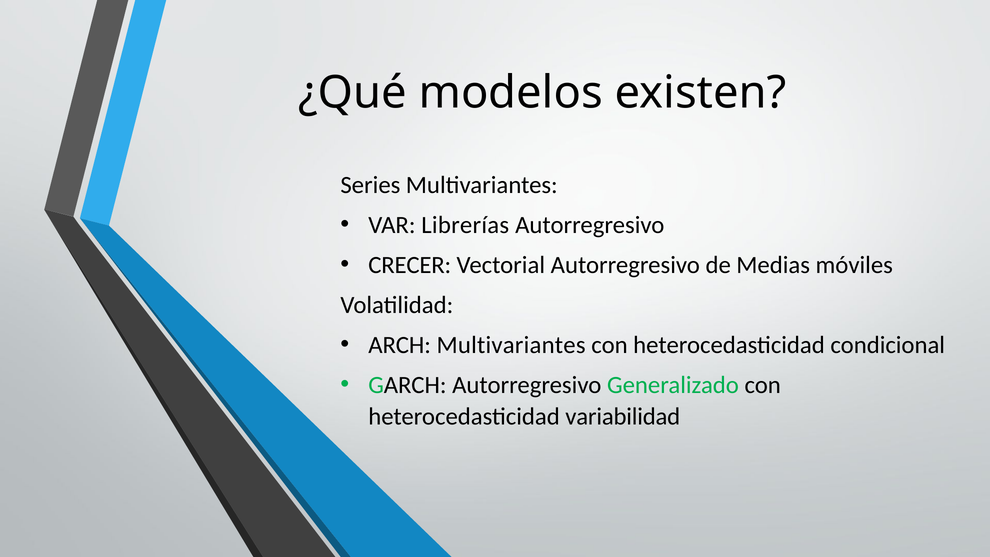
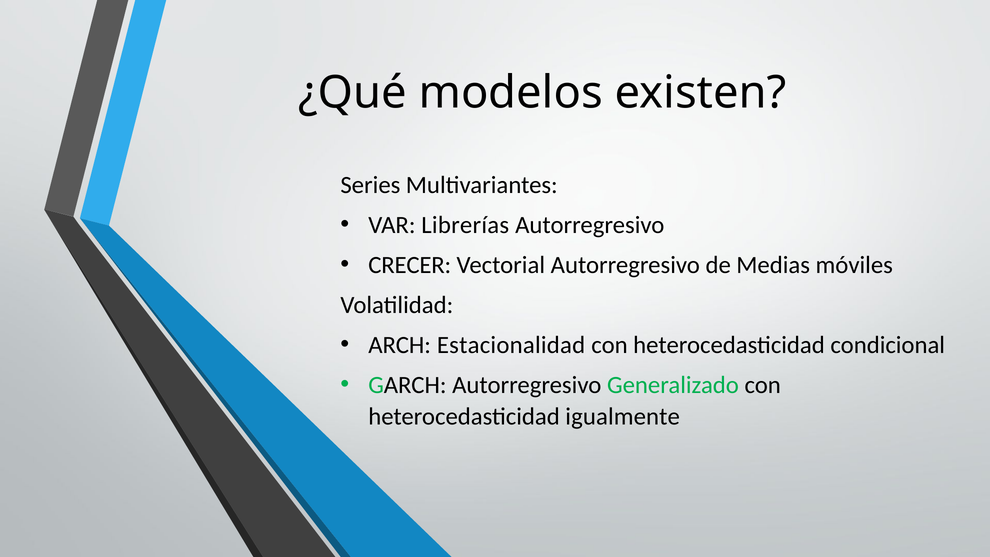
ARCH Multivariantes: Multivariantes -> Estacionalidad
variabilidad: variabilidad -> igualmente
